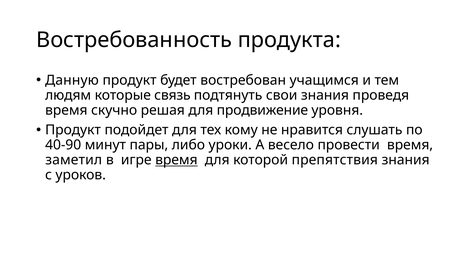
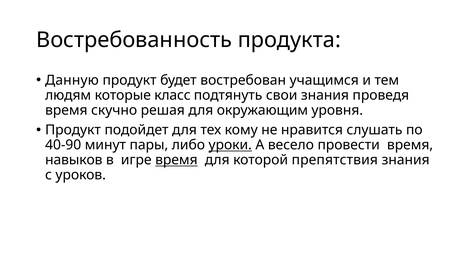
связь: связь -> класс
продвижение: продвижение -> окружающим
уроки underline: none -> present
заметил: заметил -> навыков
